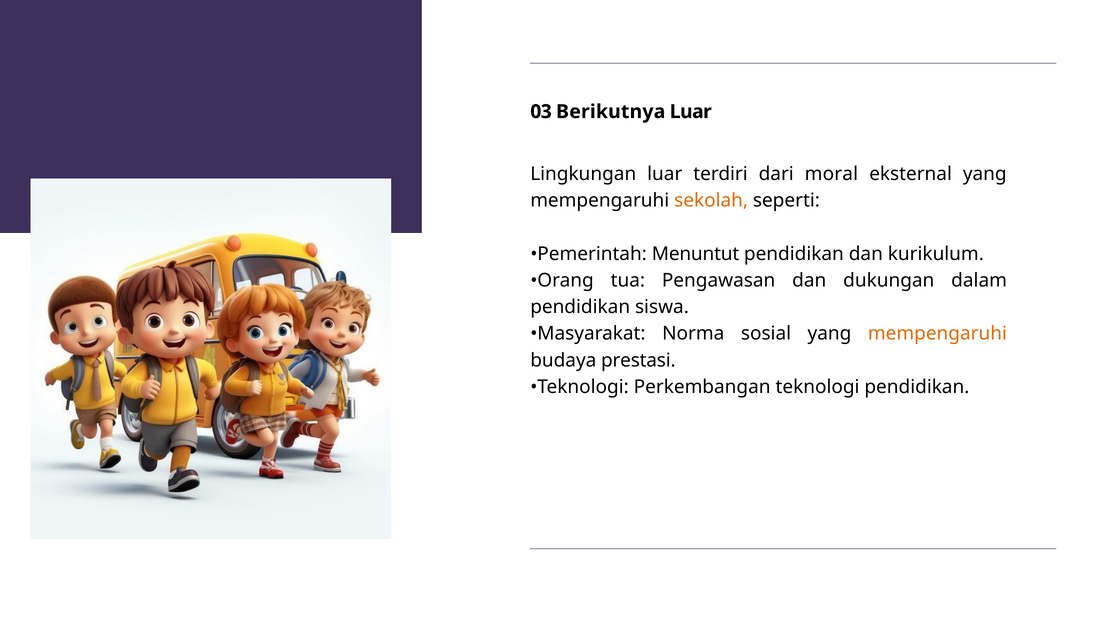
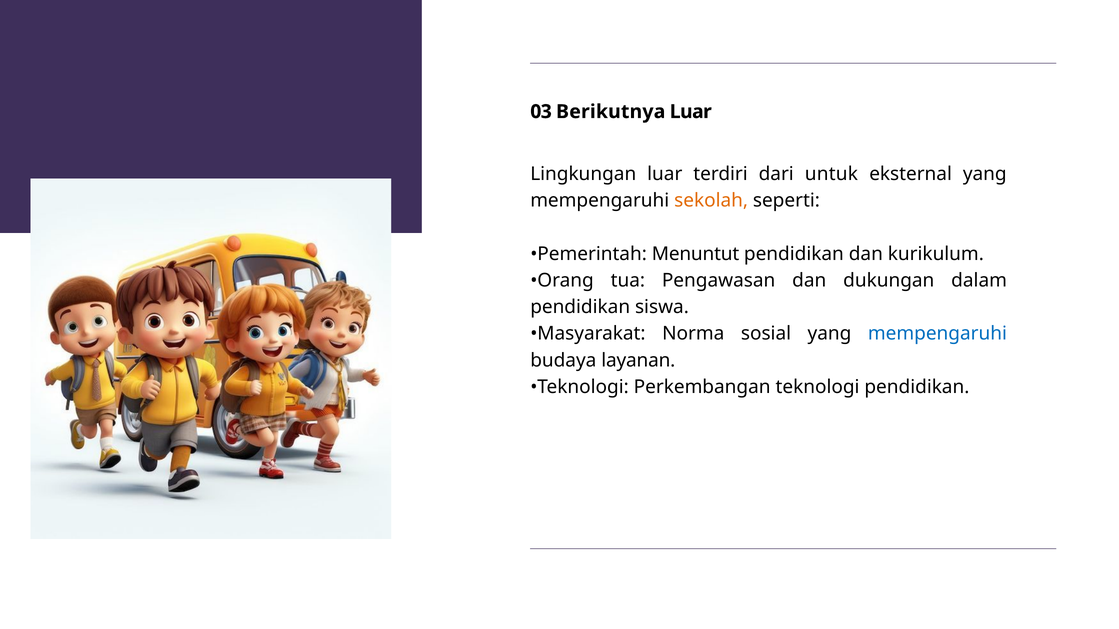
moral: moral -> untuk
mempengaruhi at (937, 334) colour: orange -> blue
prestasi: prestasi -> layanan
